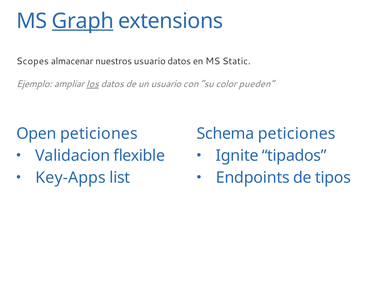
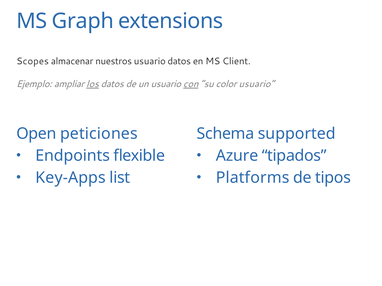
Graph underline: present -> none
Static: Static -> Client
con underline: none -> present
color pueden: pueden -> usuario
Schema peticiones: peticiones -> supported
Validacion: Validacion -> Endpoints
Ignite: Ignite -> Azure
Endpoints: Endpoints -> Platforms
